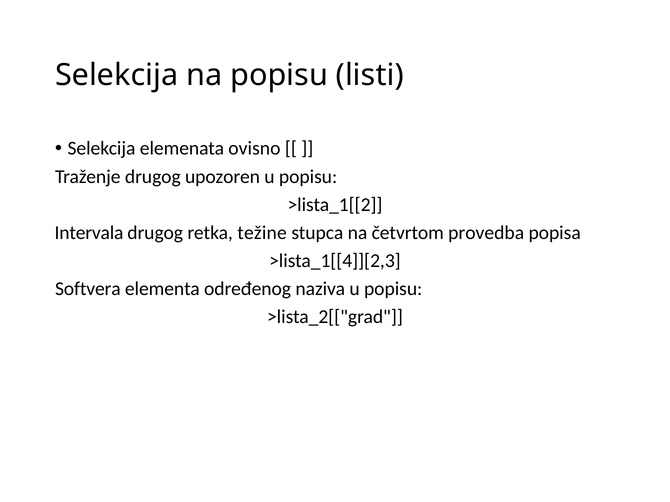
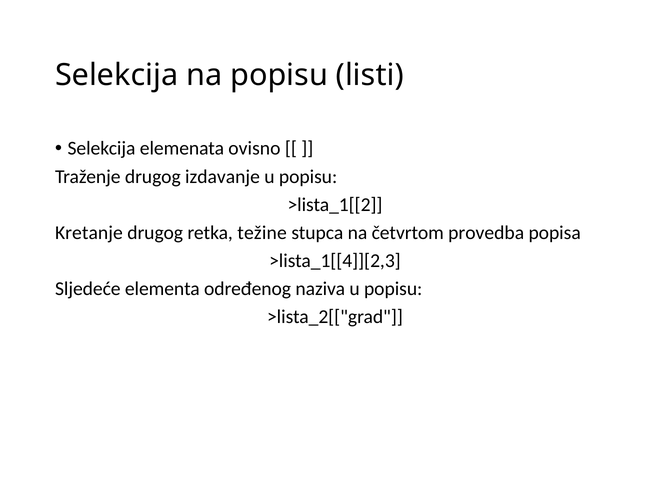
upozoren: upozoren -> izdavanje
Intervala: Intervala -> Kretanje
Softvera: Softvera -> Sljedeće
